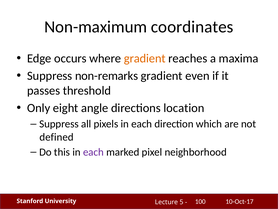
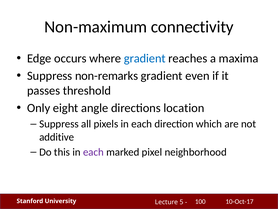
coordinates: coordinates -> connectivity
gradient at (145, 58) colour: orange -> blue
defined: defined -> additive
